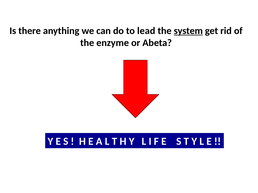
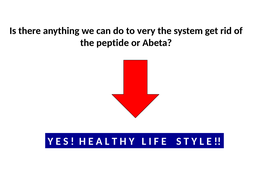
lead: lead -> very
system underline: present -> none
enzyme: enzyme -> peptide
